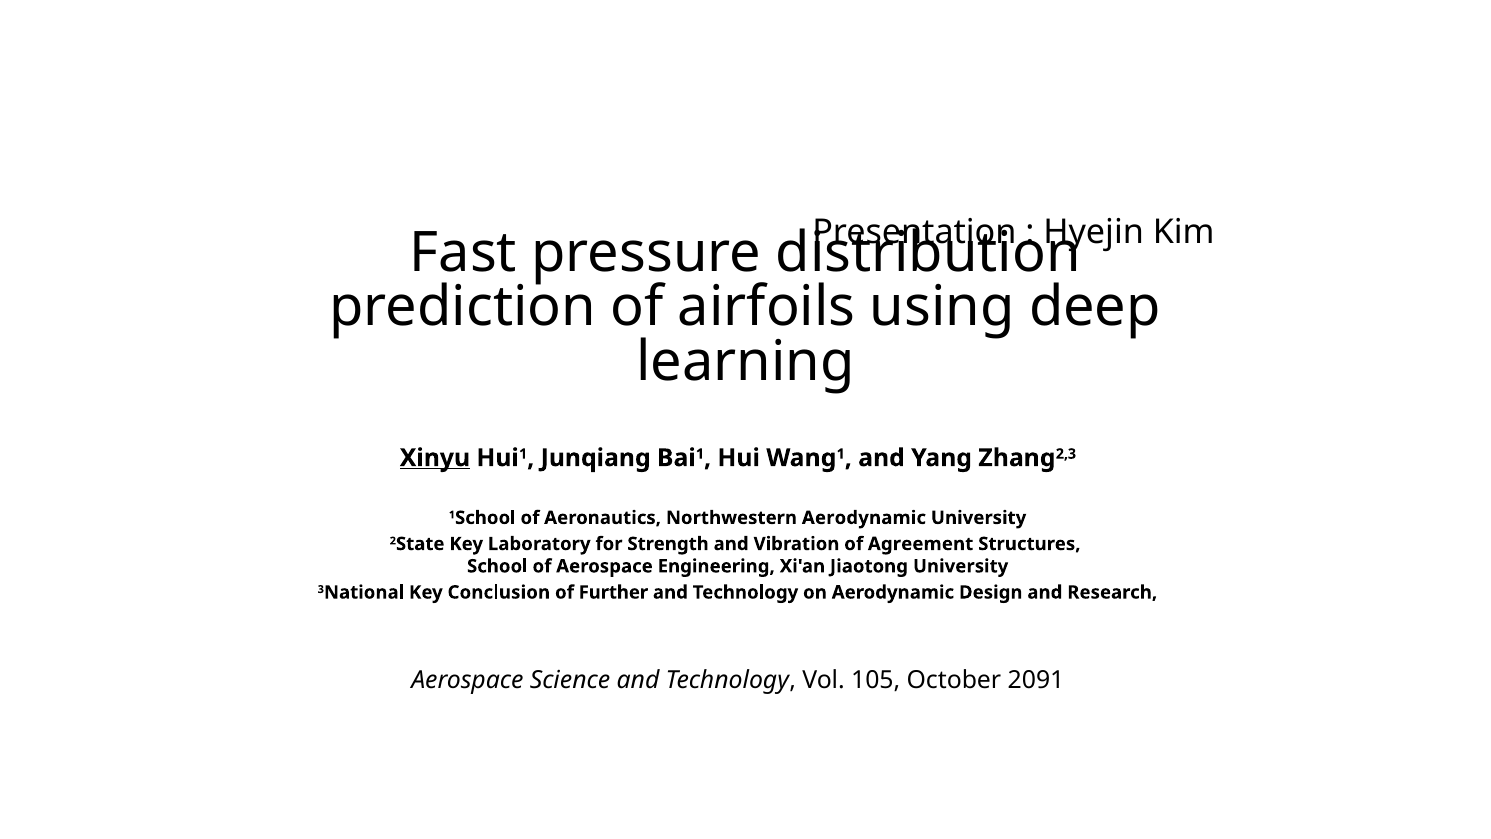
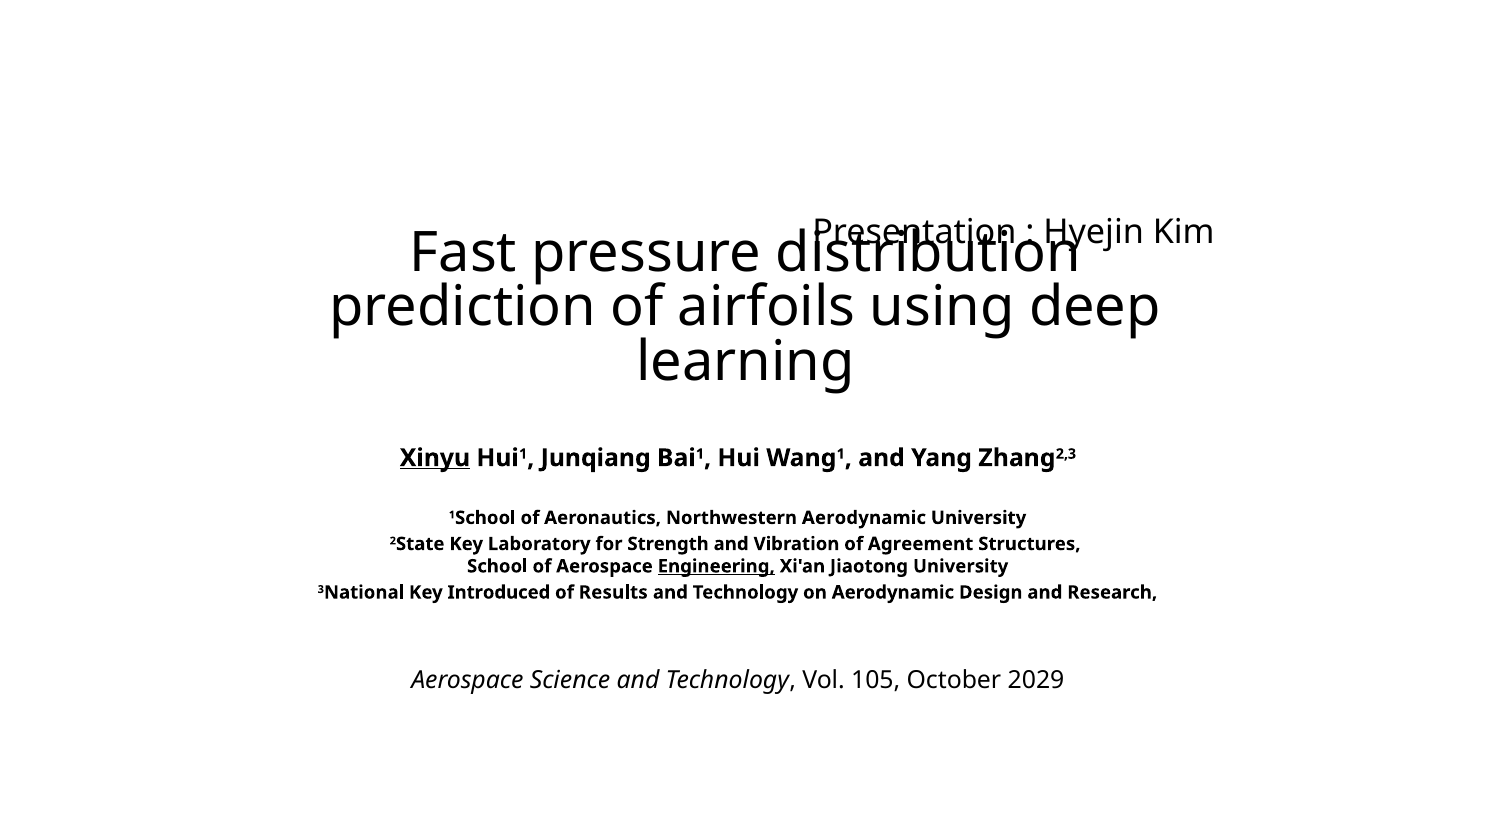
Engineering underline: none -> present
Conclusion: Conclusion -> Introduced
Further: Further -> Results
2091: 2091 -> 2029
